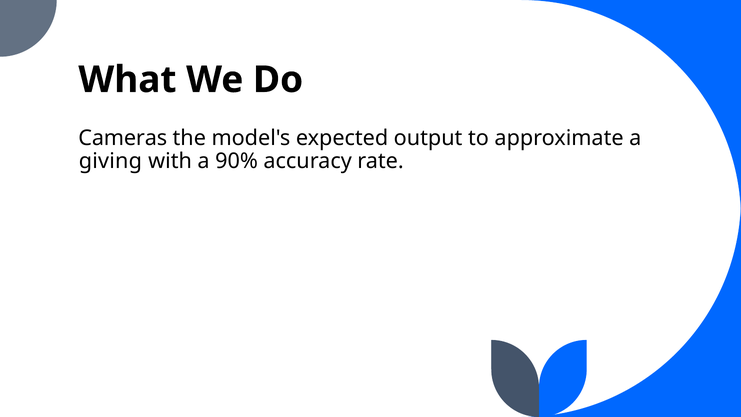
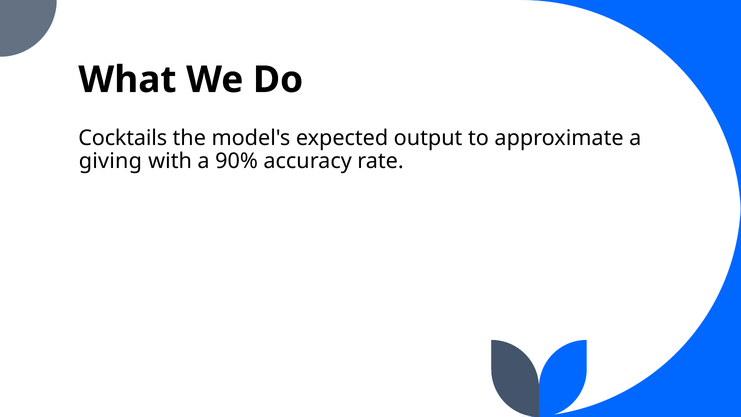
Cameras: Cameras -> Cocktails
